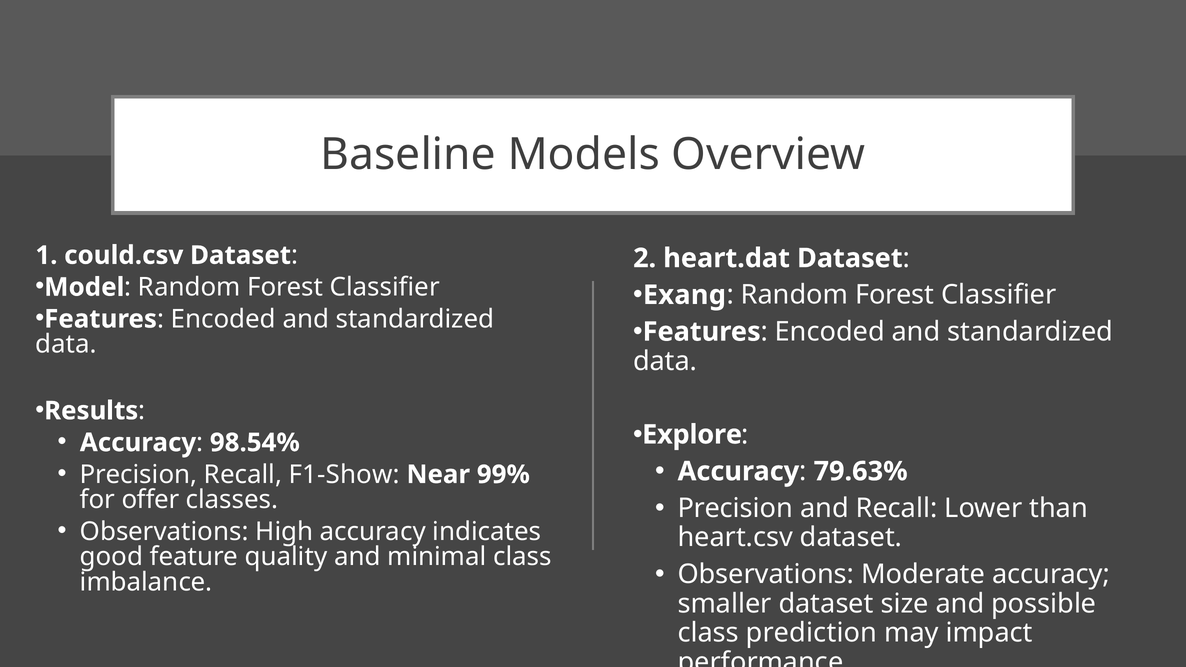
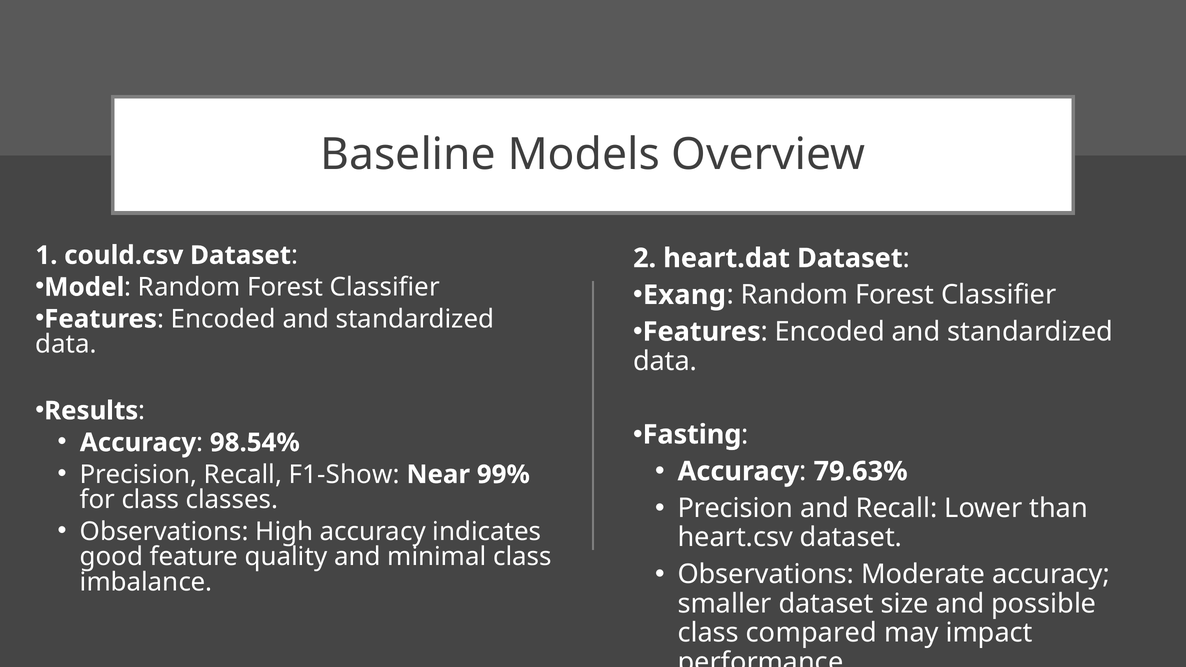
Explore: Explore -> Fasting
for offer: offer -> class
prediction: prediction -> compared
